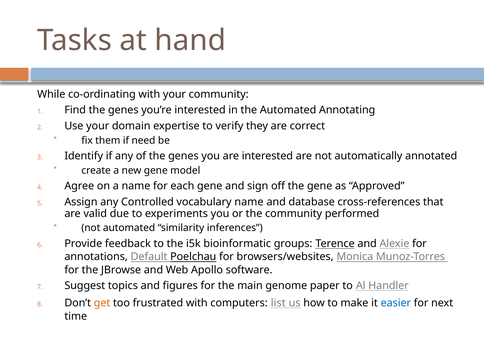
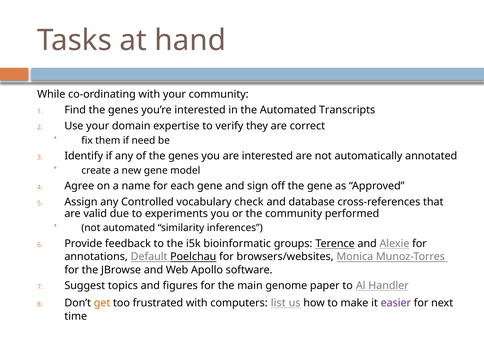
Annotating: Annotating -> Transcripts
vocabulary name: name -> check
easier colour: blue -> purple
